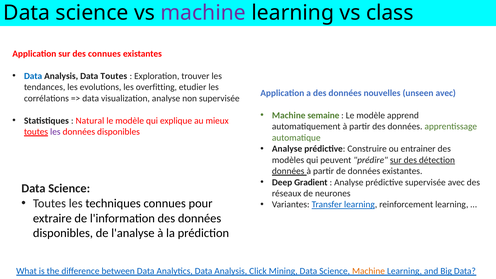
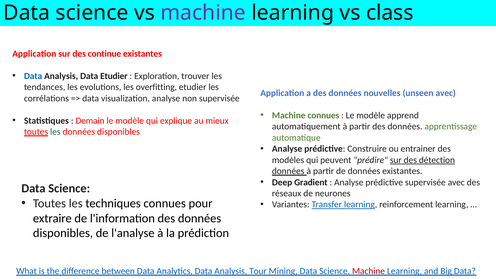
des connues: connues -> continue
Data Toutes: Toutes -> Etudier
Machine semaine: semaine -> connues
Natural: Natural -> Demain
les at (55, 132) colour: purple -> green
Click: Click -> Tour
Machine at (369, 271) colour: orange -> red
